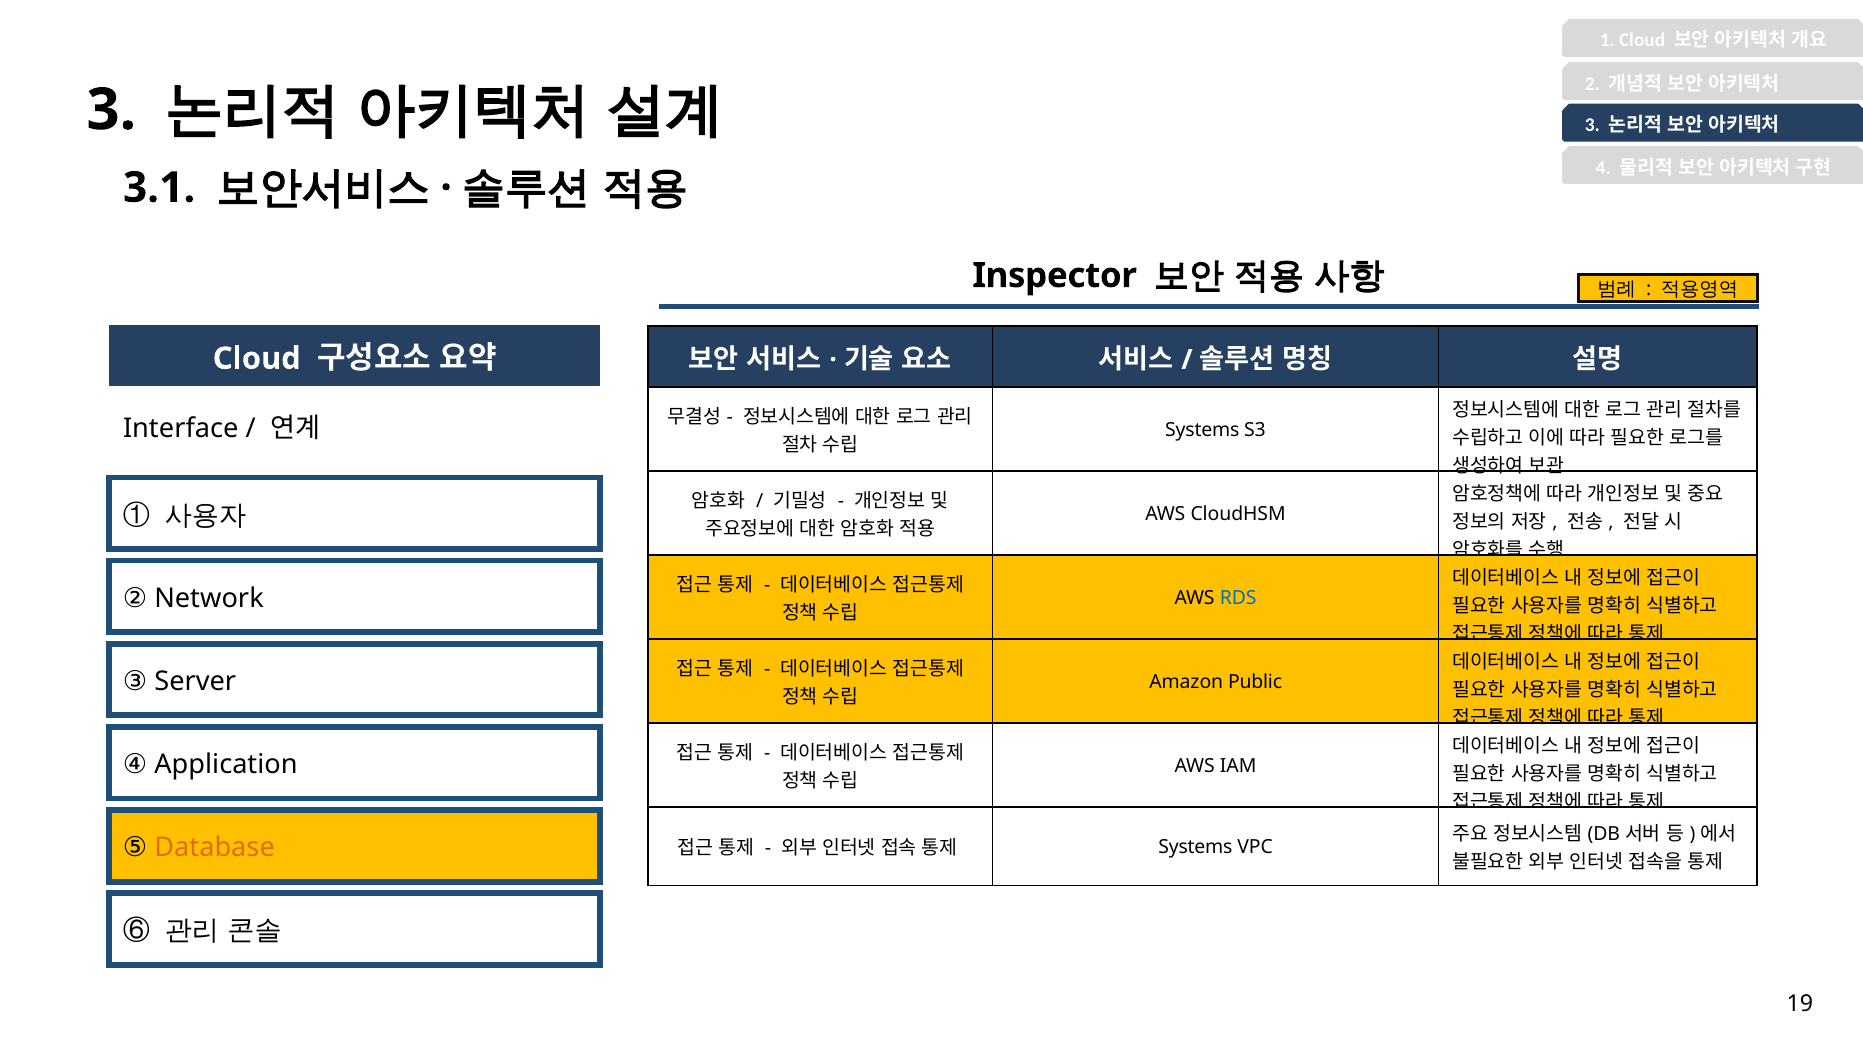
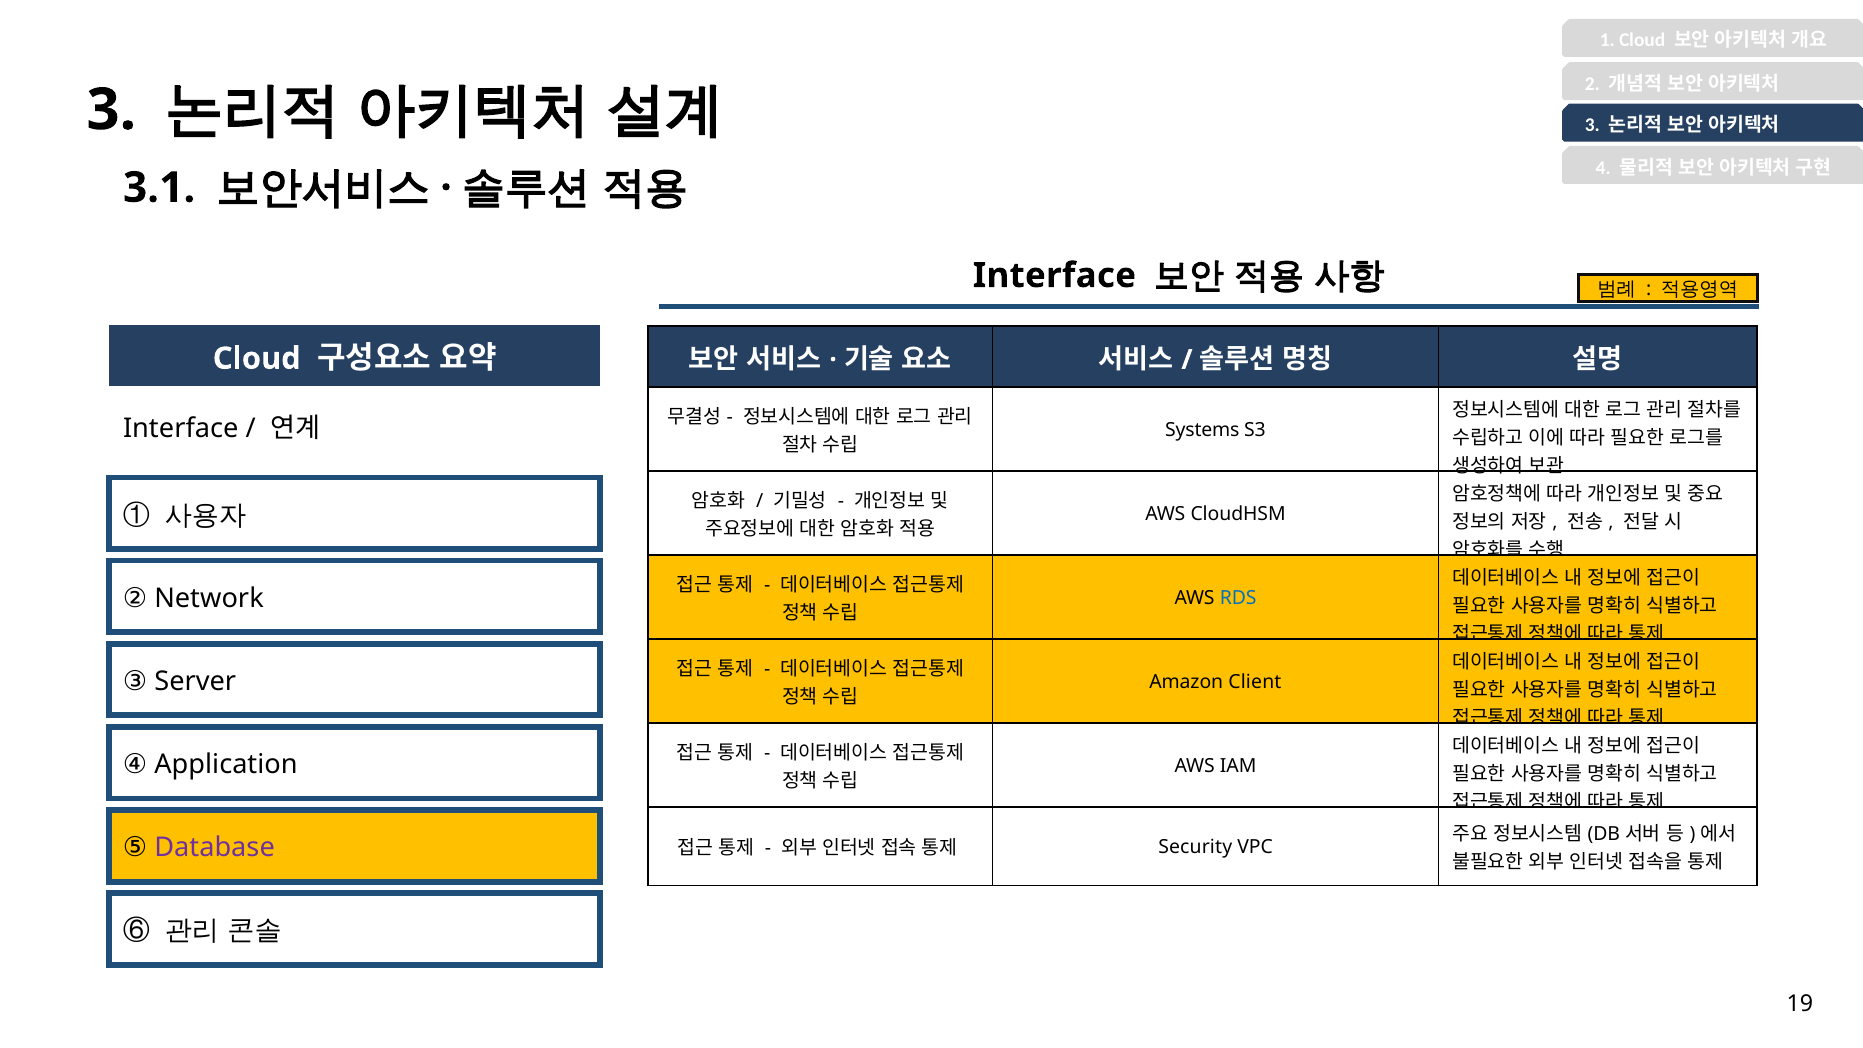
Inspector at (1055, 276): Inspector -> Interface
Public: Public -> Client
Database colour: orange -> purple
Systems at (1195, 847): Systems -> Security
